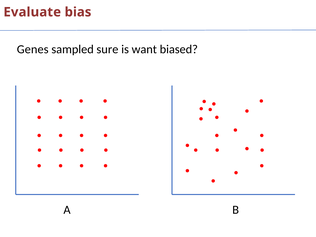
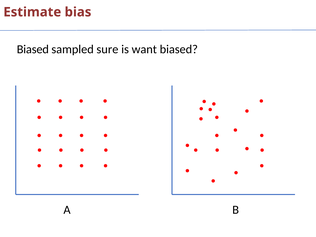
Evaluate: Evaluate -> Estimate
Genes at (33, 49): Genes -> Biased
